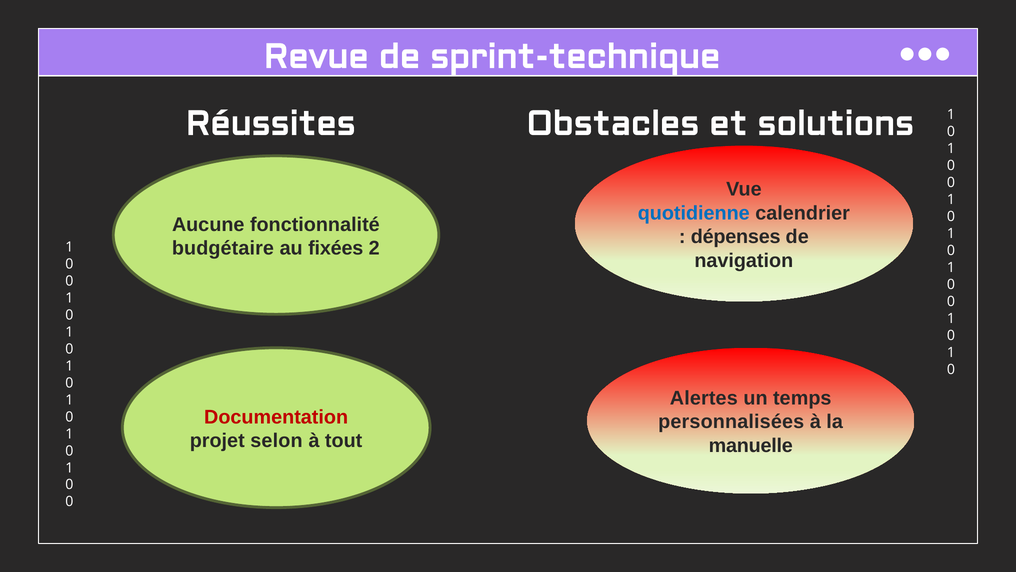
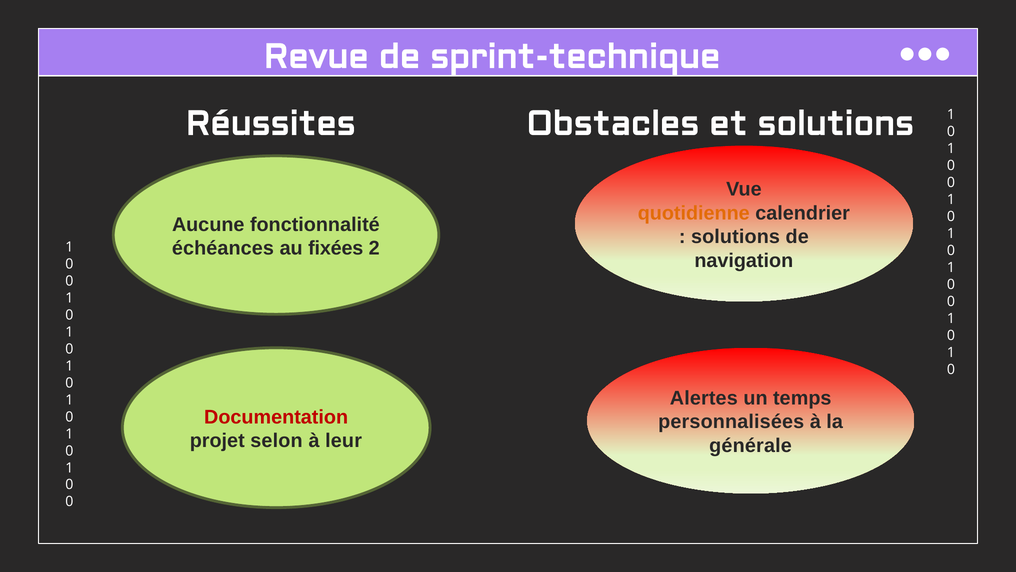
quotidienne colour: blue -> orange
dépenses at (736, 237): dépenses -> solutions
budgétaire: budgétaire -> échéances
tout: tout -> leur
manuelle: manuelle -> générale
